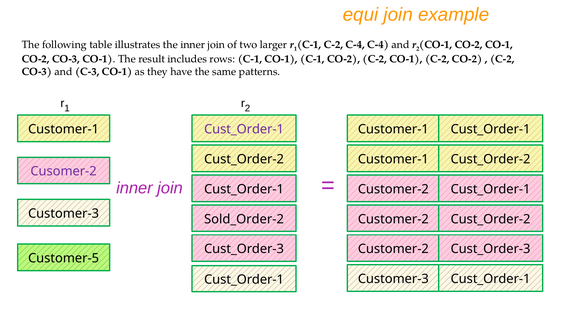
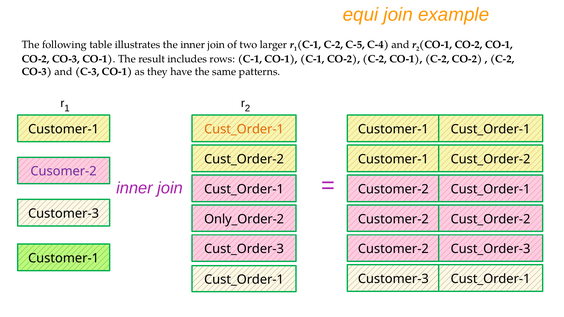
C-2 C-4: C-4 -> C-5
Cust_Order-1 at (244, 129) colour: purple -> orange
Sold_Order-2: Sold_Order-2 -> Only_Order-2
Customer-5 at (64, 259): Customer-5 -> Customer-1
